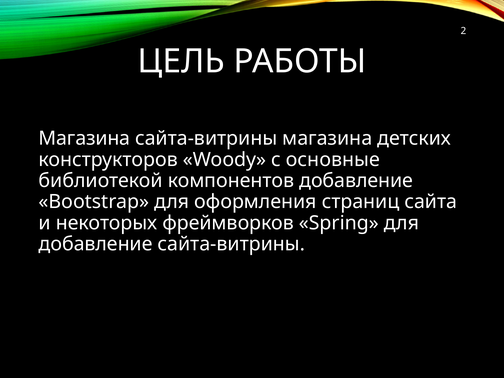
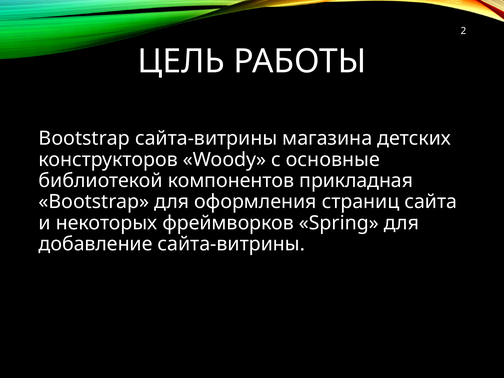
Магазина at (84, 138): Магазина -> Bootstrap
компонентов добавление: добавление -> прикладная
